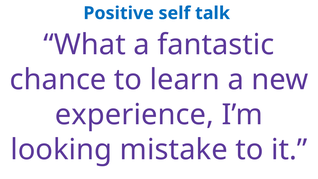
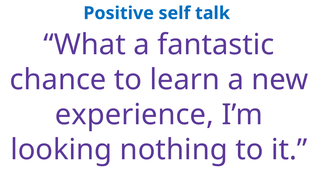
mistake: mistake -> nothing
